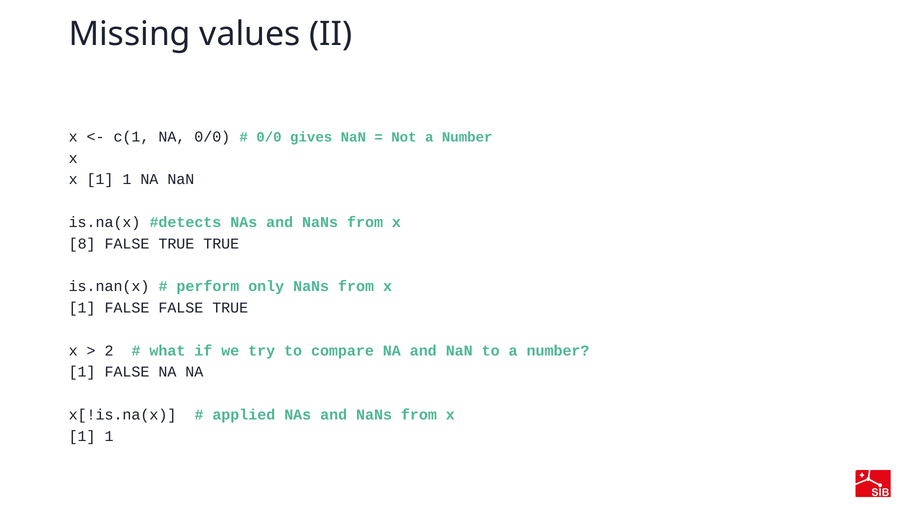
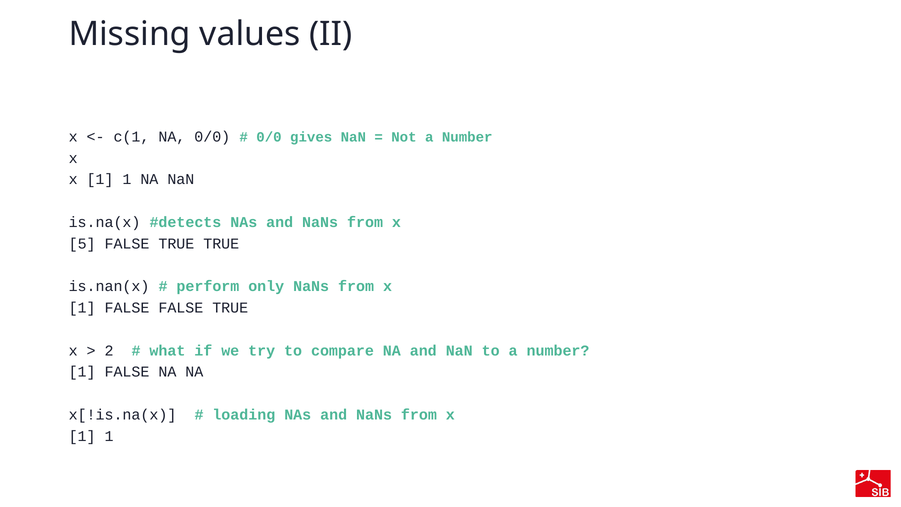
8: 8 -> 5
applied: applied -> loading
